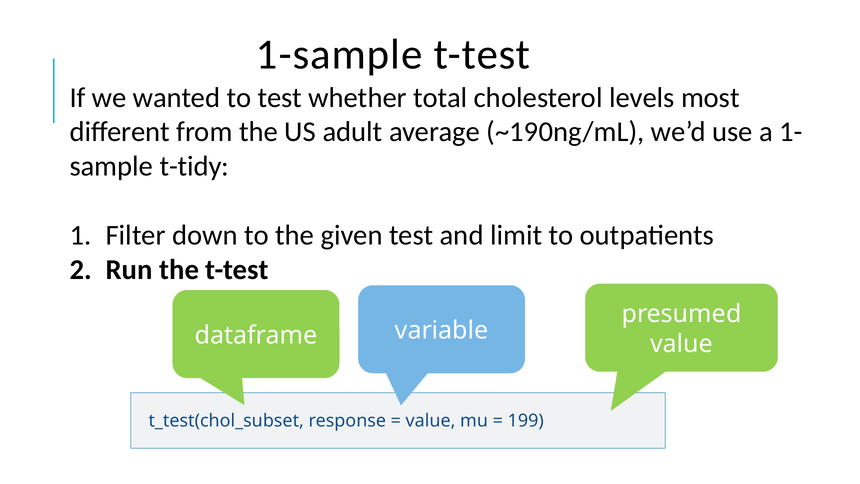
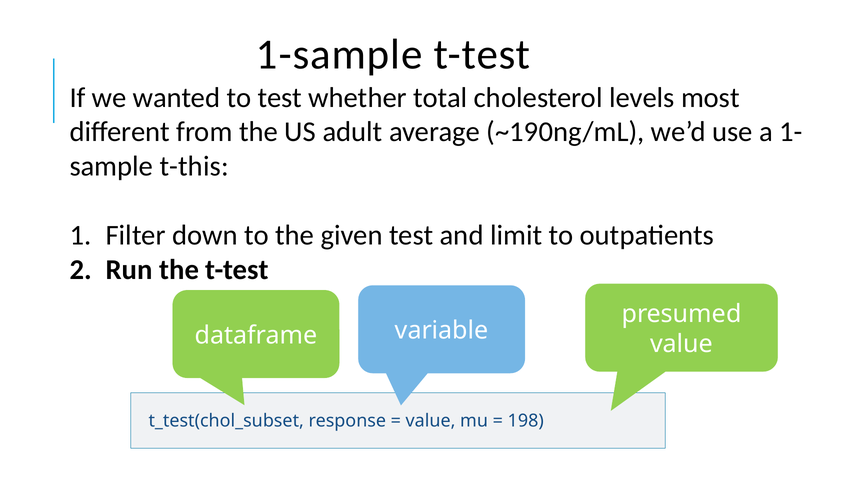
t-tidy: t-tidy -> t-this
199: 199 -> 198
